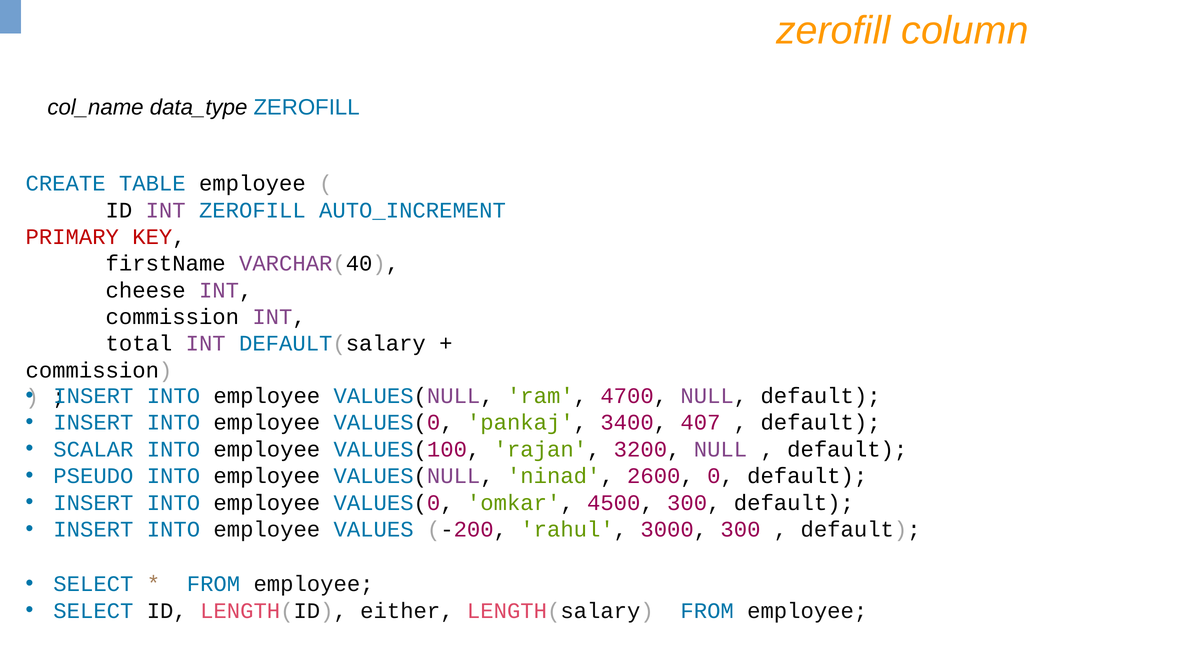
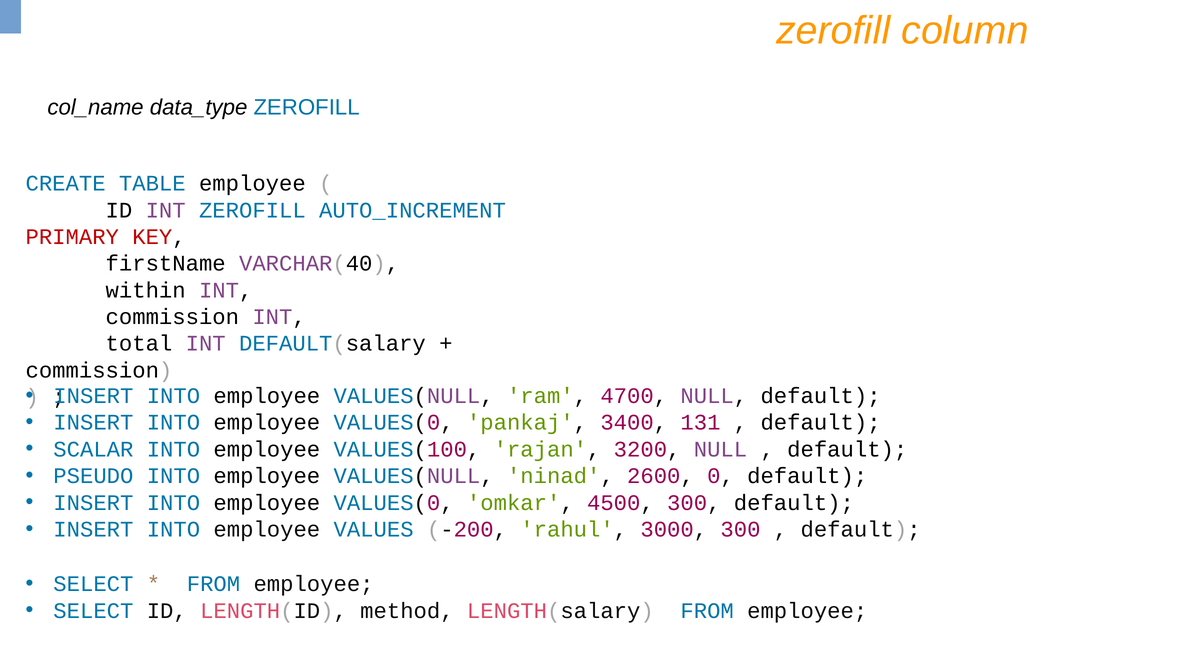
cheese: cheese -> within
407: 407 -> 131
either: either -> method
